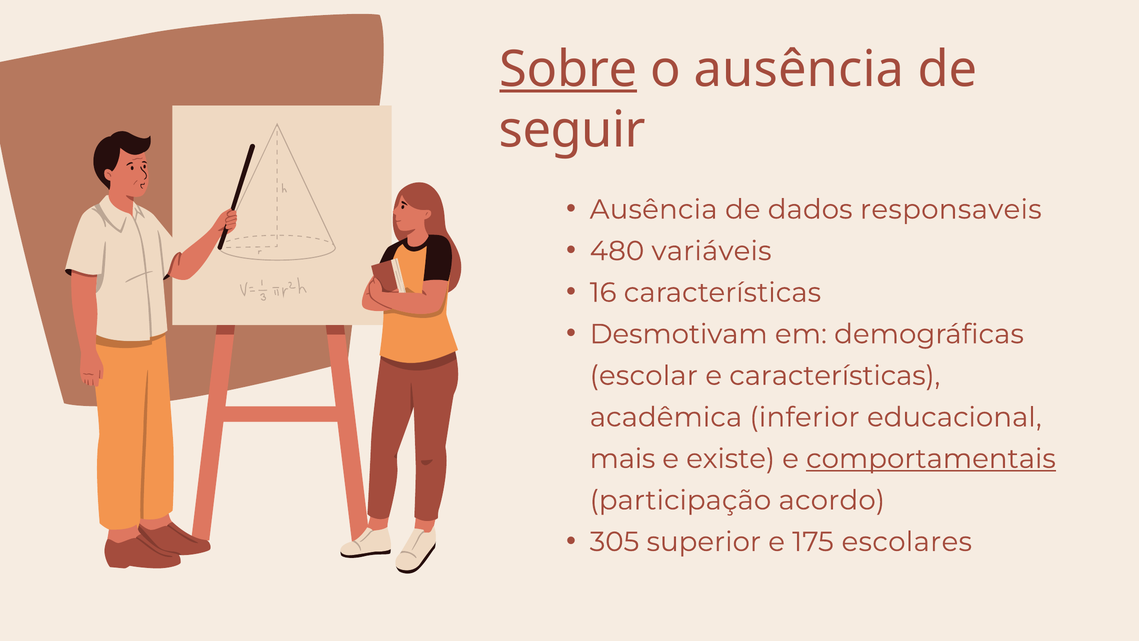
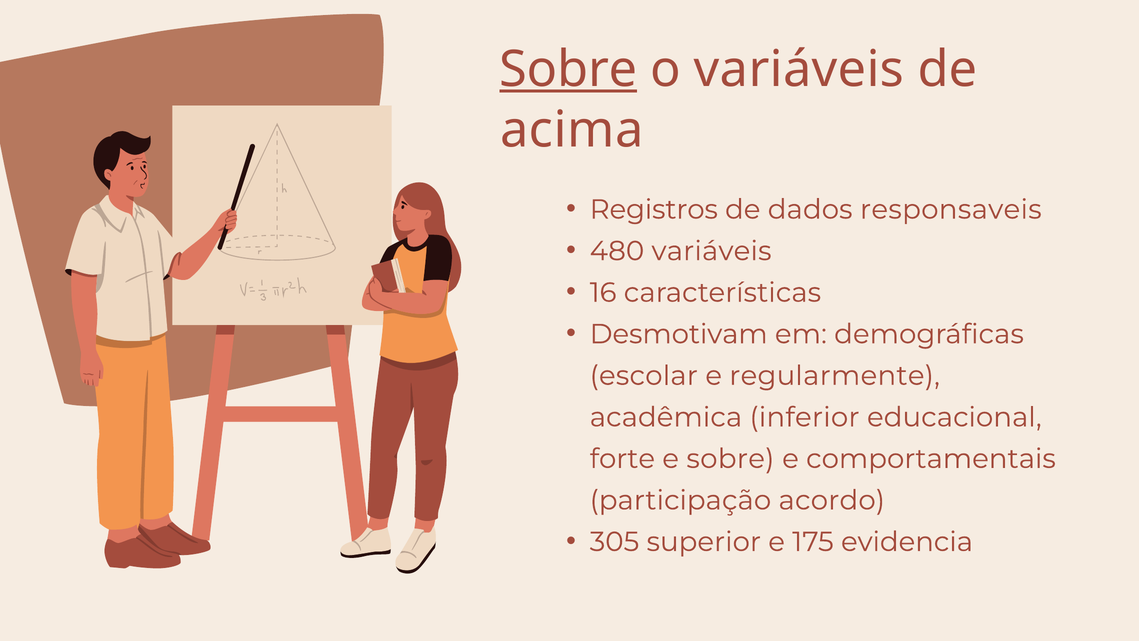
o ausência: ausência -> variáveis
seguir: seguir -> acima
Ausência at (654, 209): Ausência -> Registros
e características: características -> regularmente
mais: mais -> forte
e existe: existe -> sobre
comportamentais underline: present -> none
escolares: escolares -> evidencia
